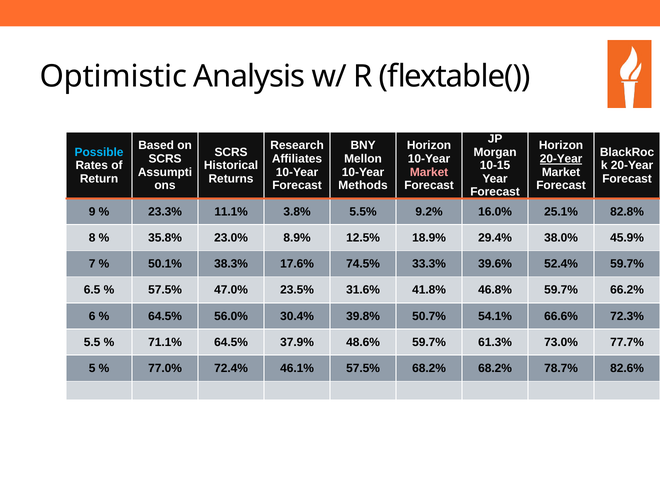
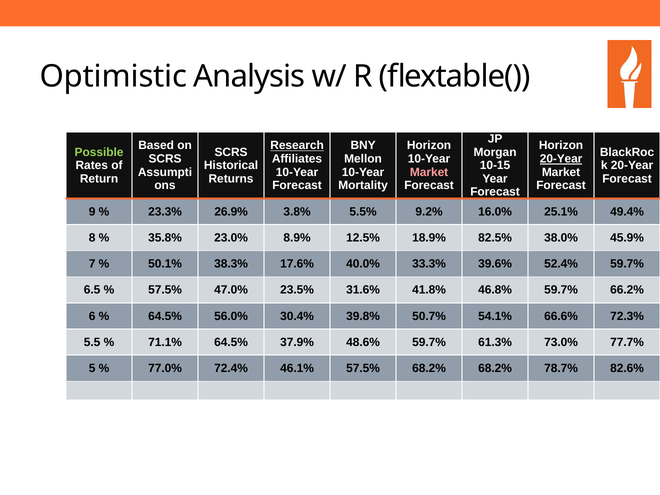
Research underline: none -> present
Possible colour: light blue -> light green
Methods: Methods -> Mortality
11.1%: 11.1% -> 26.9%
82.8%: 82.8% -> 49.4%
29.4%: 29.4% -> 82.5%
74.5%: 74.5% -> 40.0%
